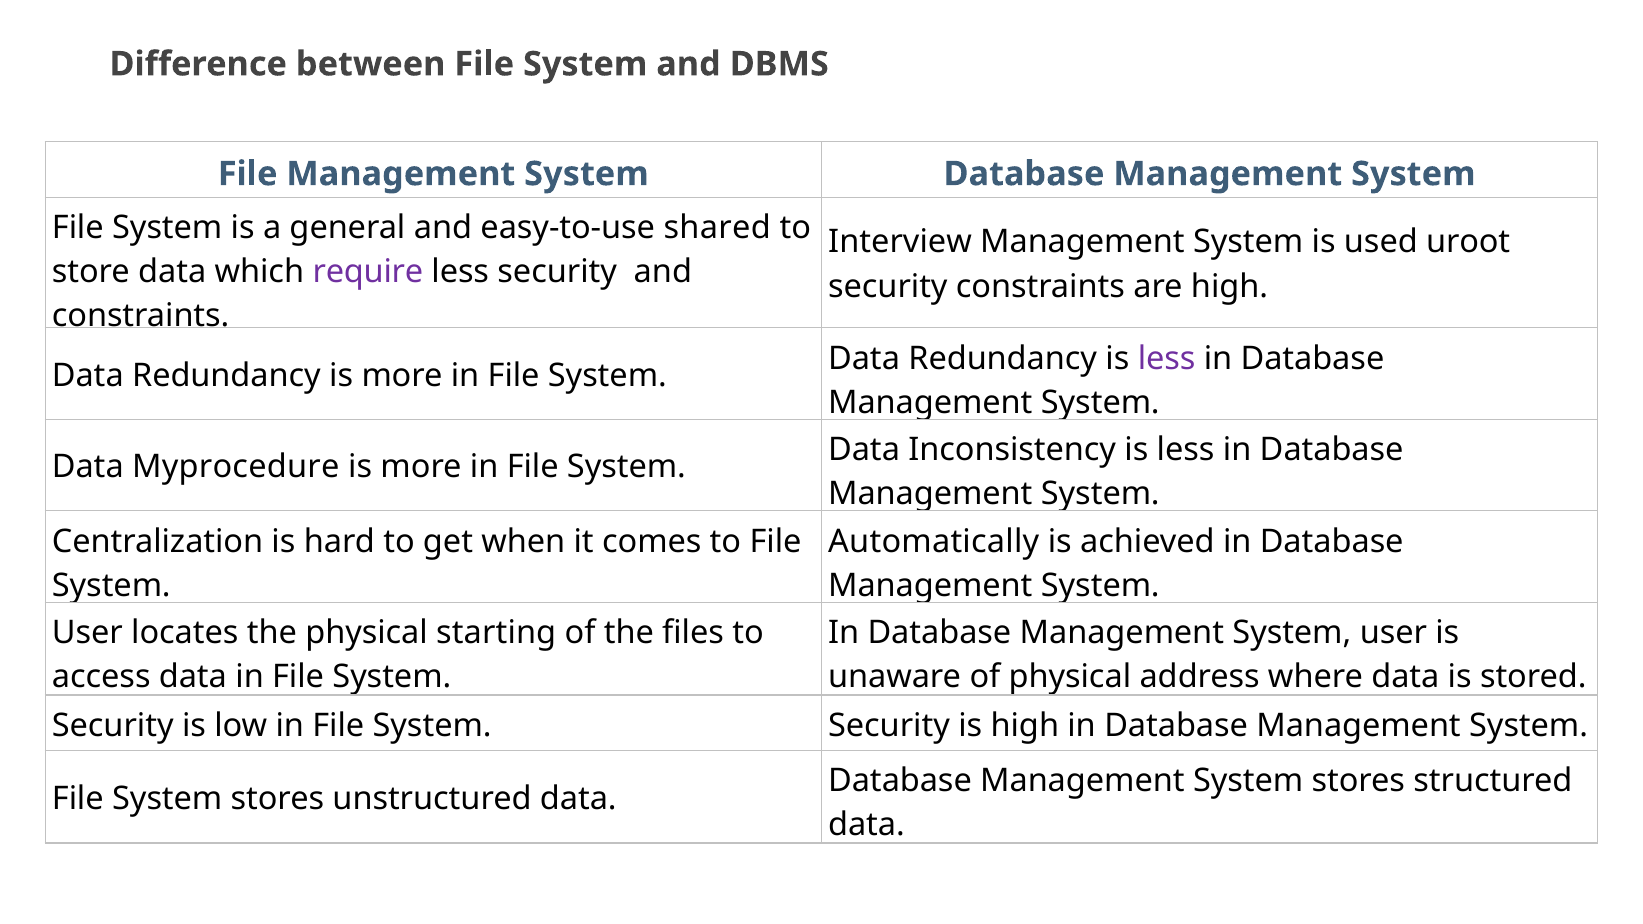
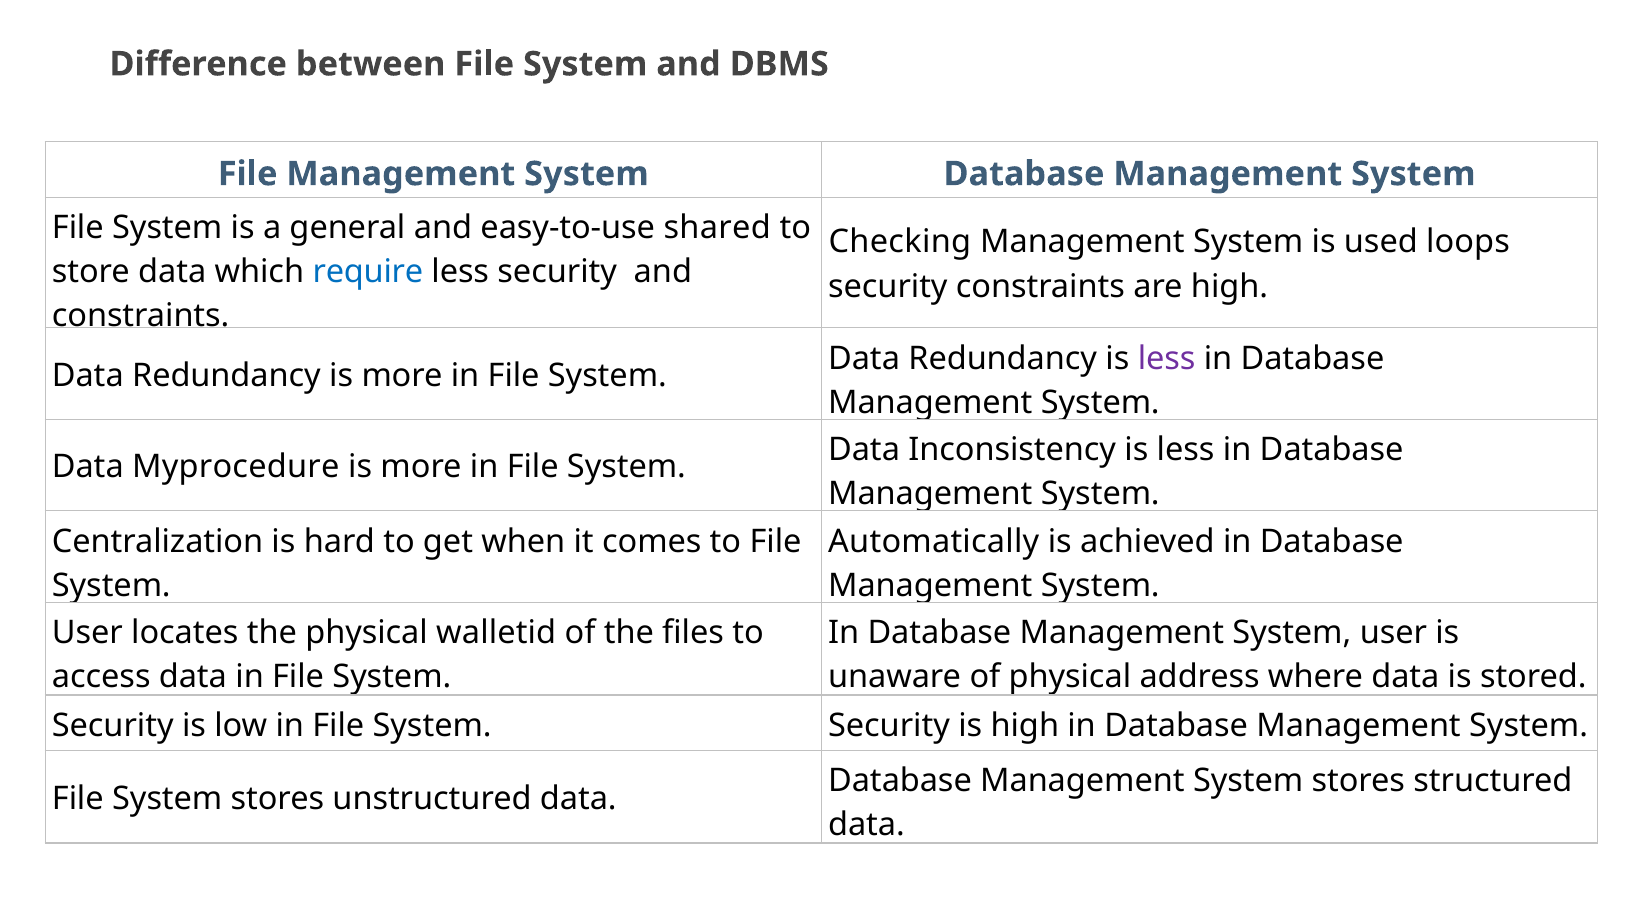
Interview: Interview -> Checking
uroot: uroot -> loops
require colour: purple -> blue
starting: starting -> walletid
